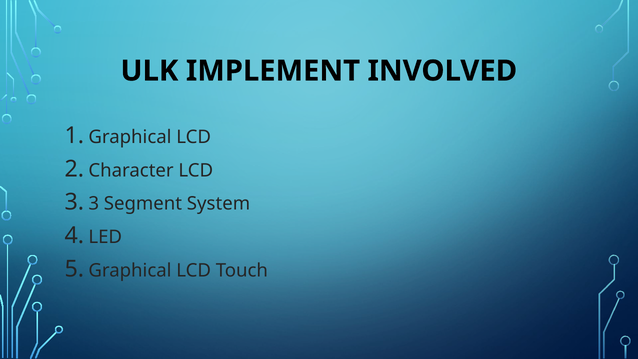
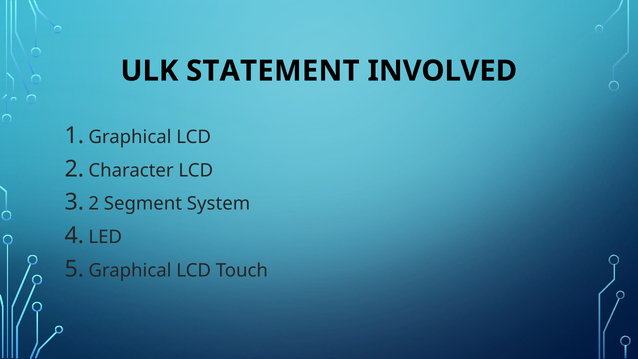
IMPLEMENT: IMPLEMENT -> STATEMENT
3 at (94, 204): 3 -> 2
